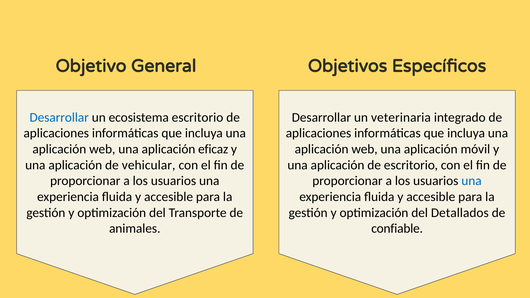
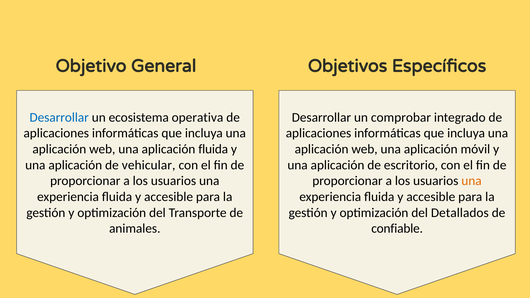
ecosistema escritorio: escritorio -> operativa
veterinaria: veterinaria -> comprobar
aplicación eficaz: eficaz -> fluida
una at (472, 181) colour: blue -> orange
